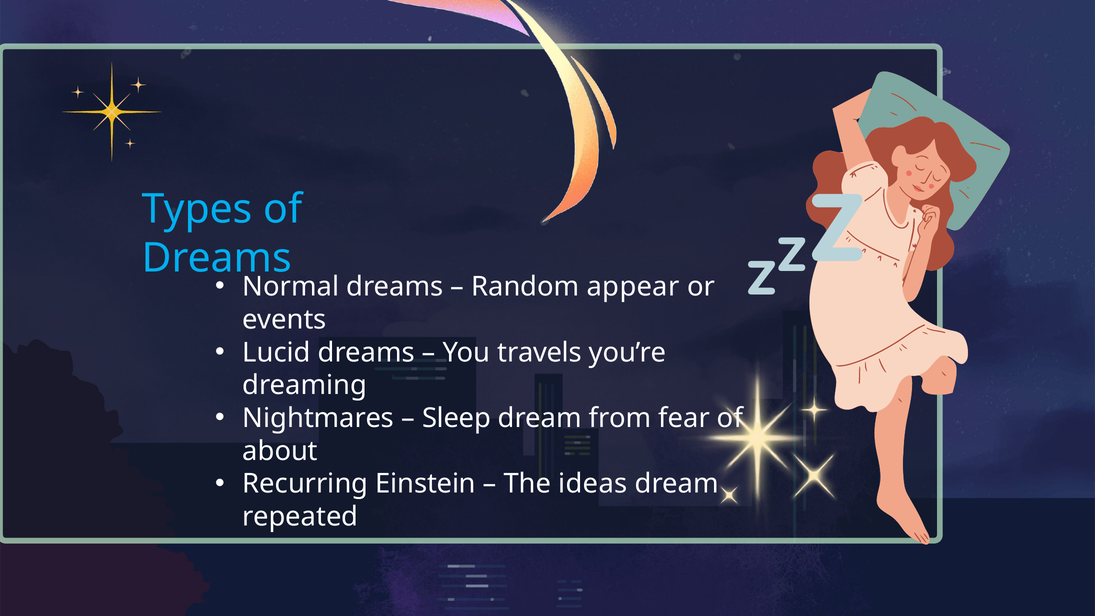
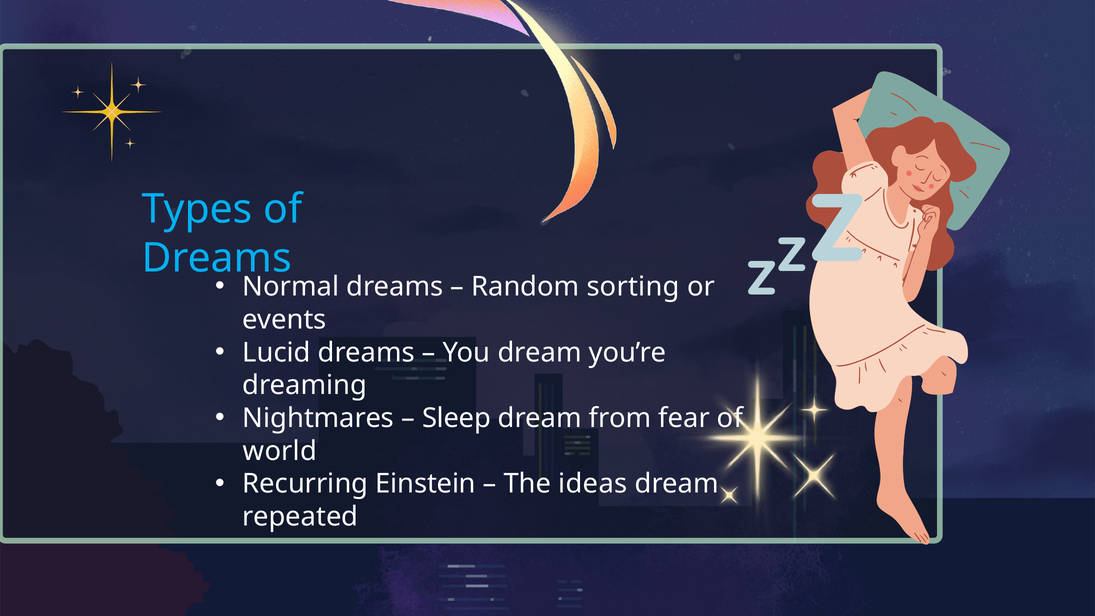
appear: appear -> sorting
You travels: travels -> dream
about: about -> world
